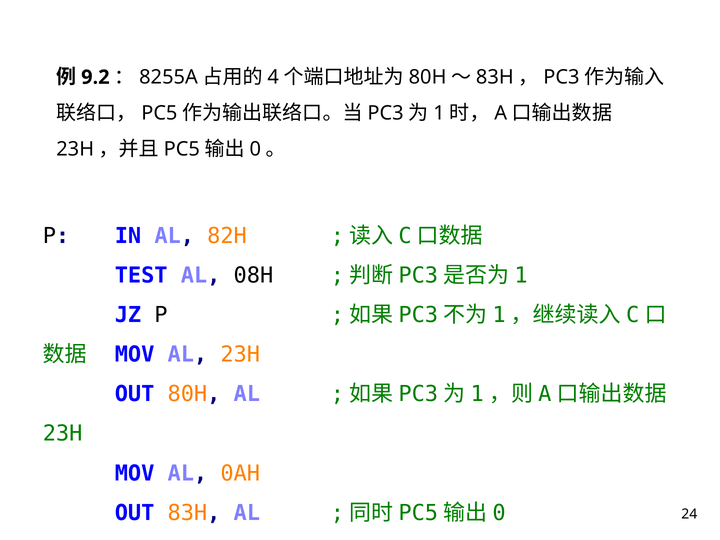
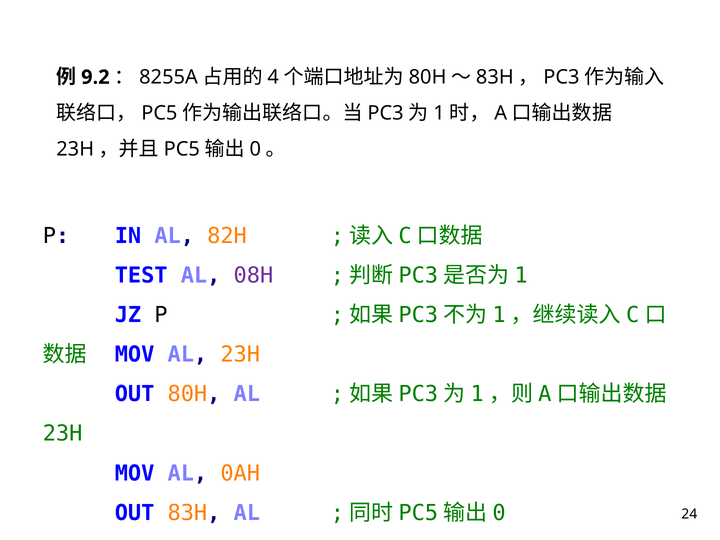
08H colour: black -> purple
